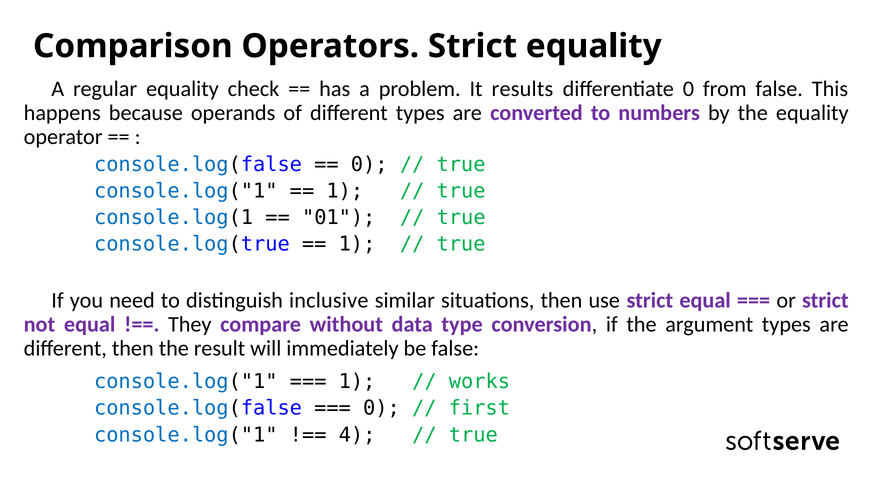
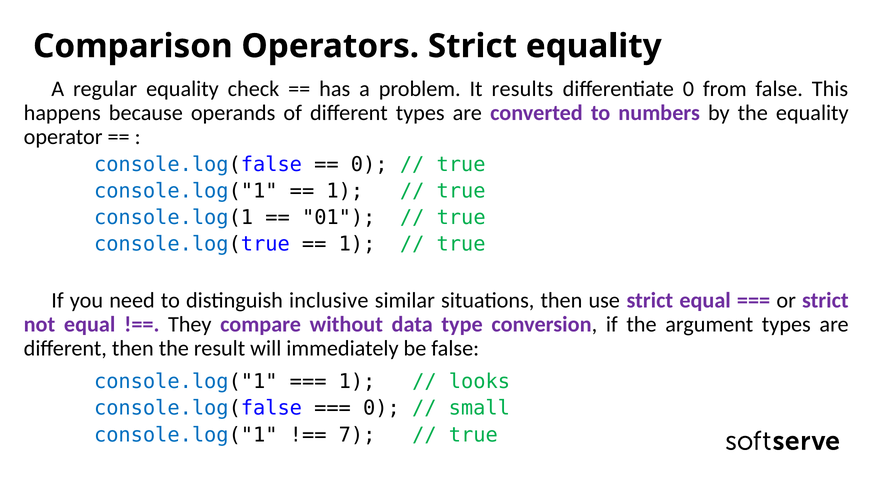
works: works -> looks
first: first -> small
4: 4 -> 7
